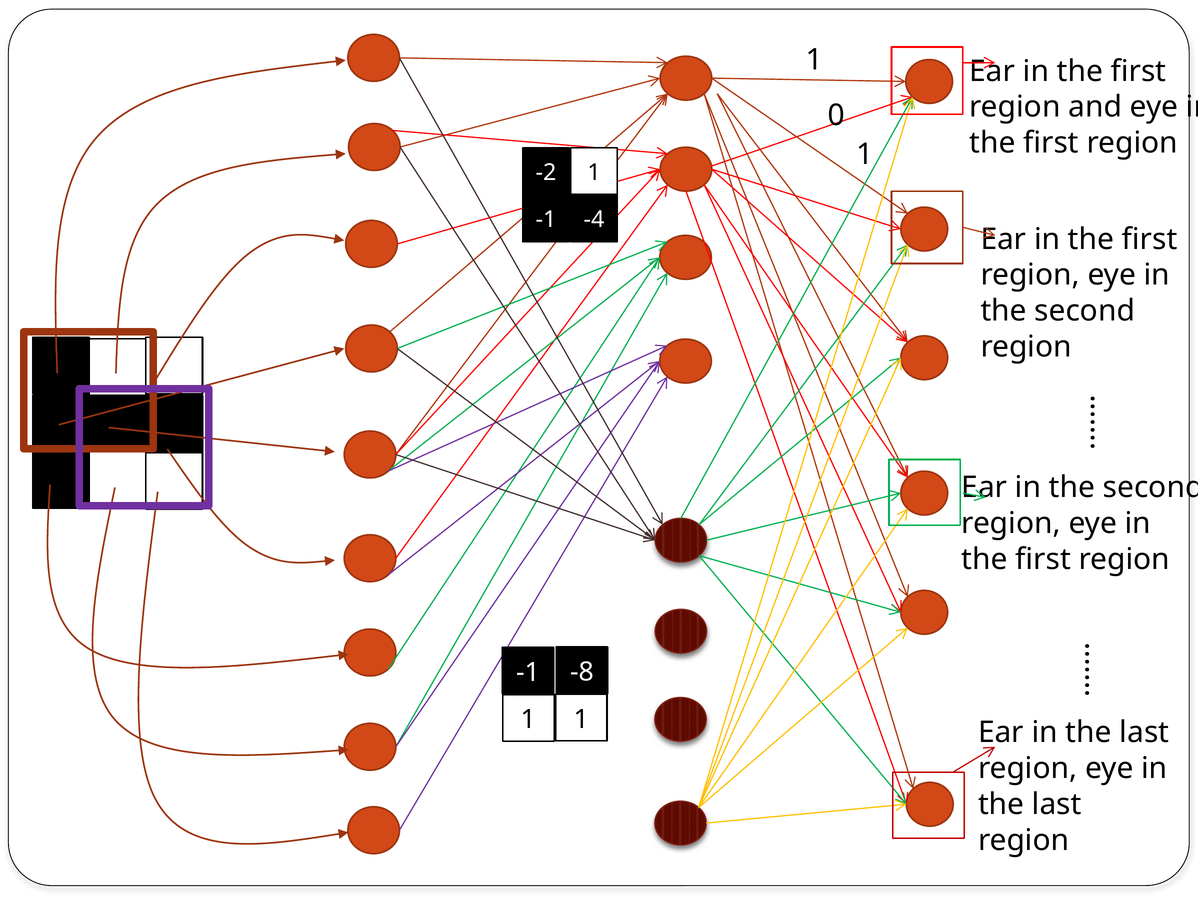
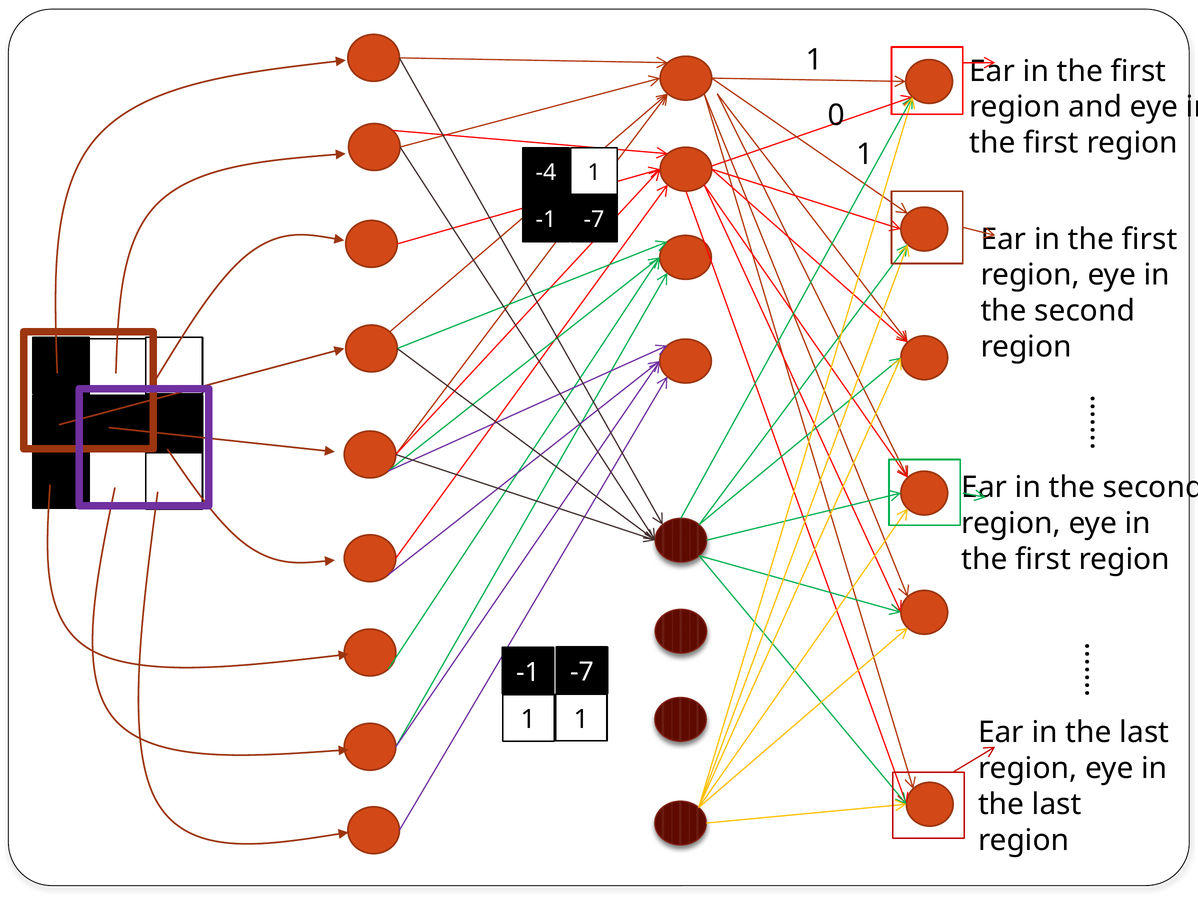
-2: -2 -> -4
-1 -4: -4 -> -7
-8 at (582, 673): -8 -> -7
